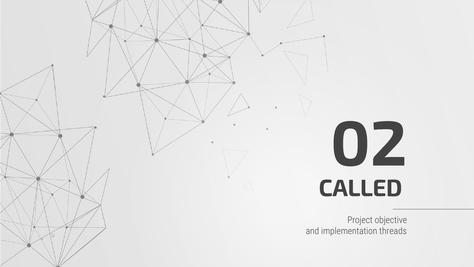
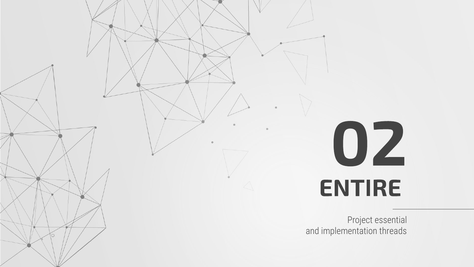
CALLED: CALLED -> ENTIRE
objective: objective -> essential
